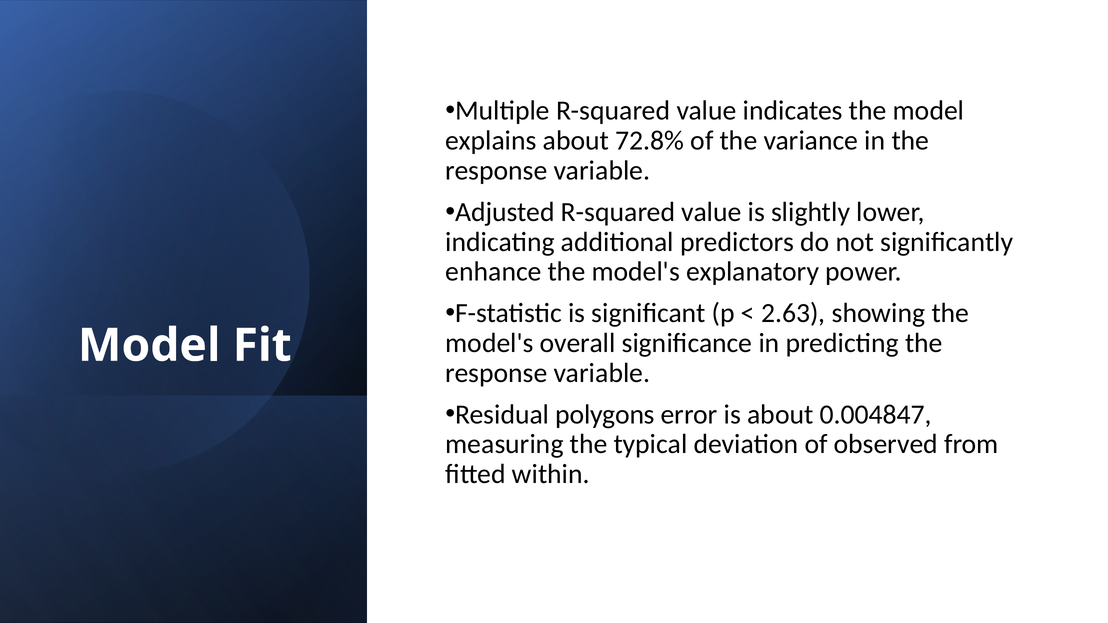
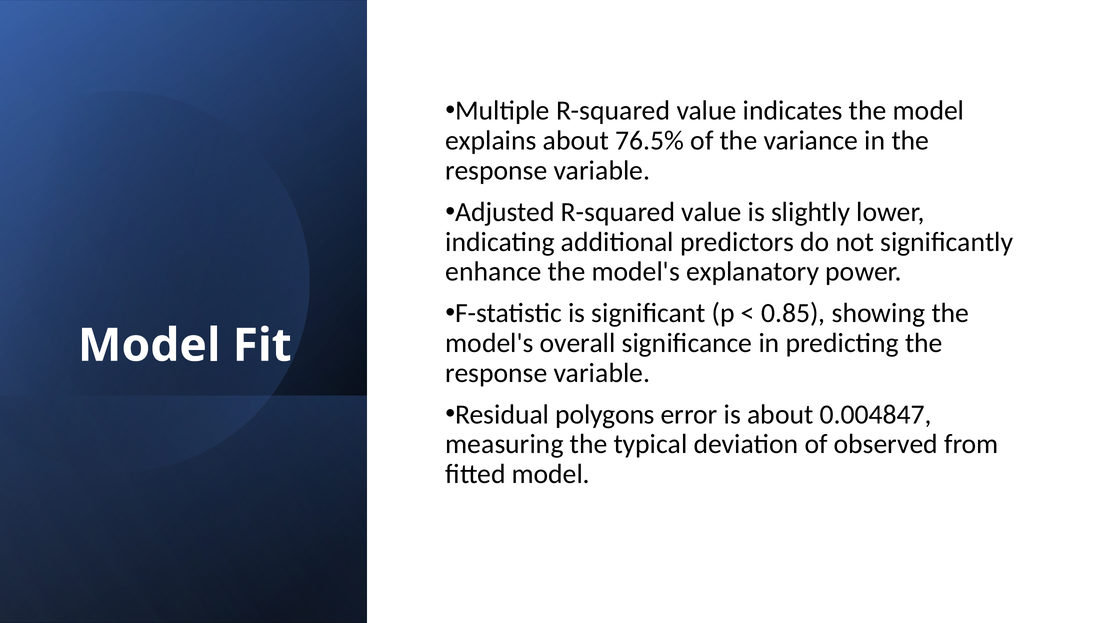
72.8%: 72.8% -> 76.5%
2.63: 2.63 -> 0.85
fitted within: within -> model
